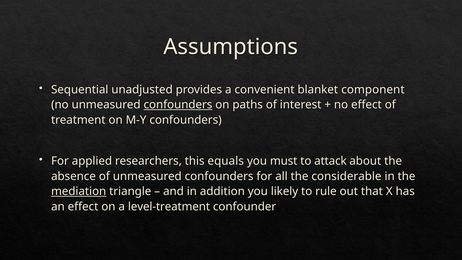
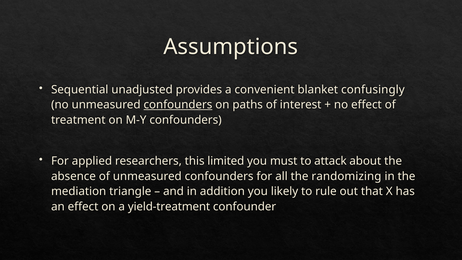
component: component -> confusingly
equals: equals -> limited
considerable: considerable -> randomizing
mediation underline: present -> none
level-treatment: level-treatment -> yield-treatment
